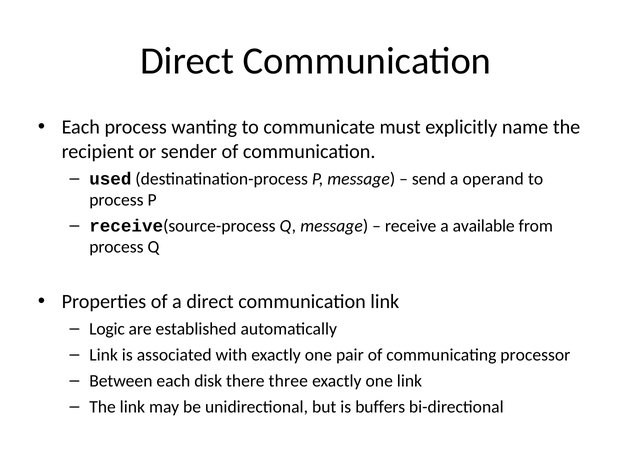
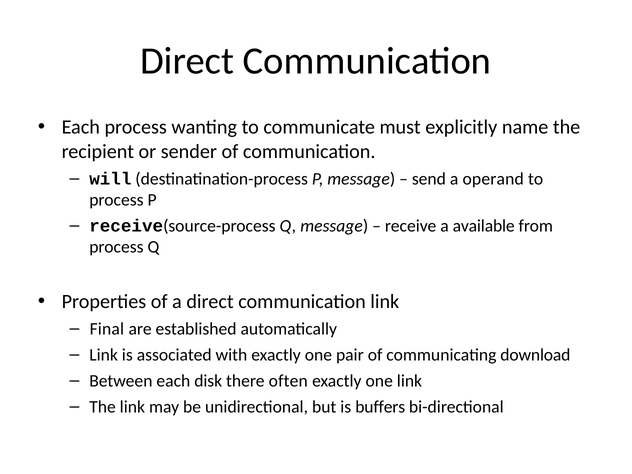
used: used -> will
Logic: Logic -> Final
processor: processor -> download
three: three -> often
